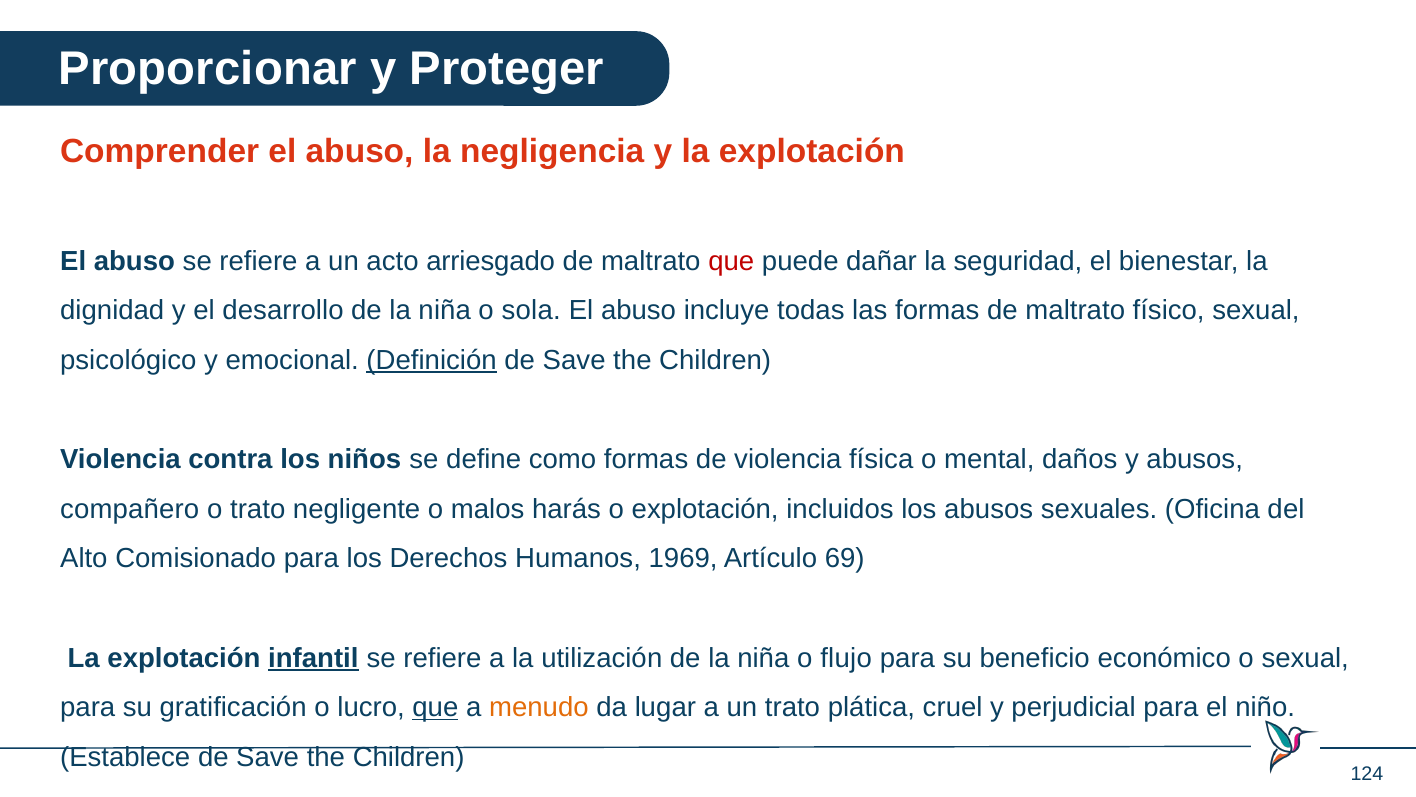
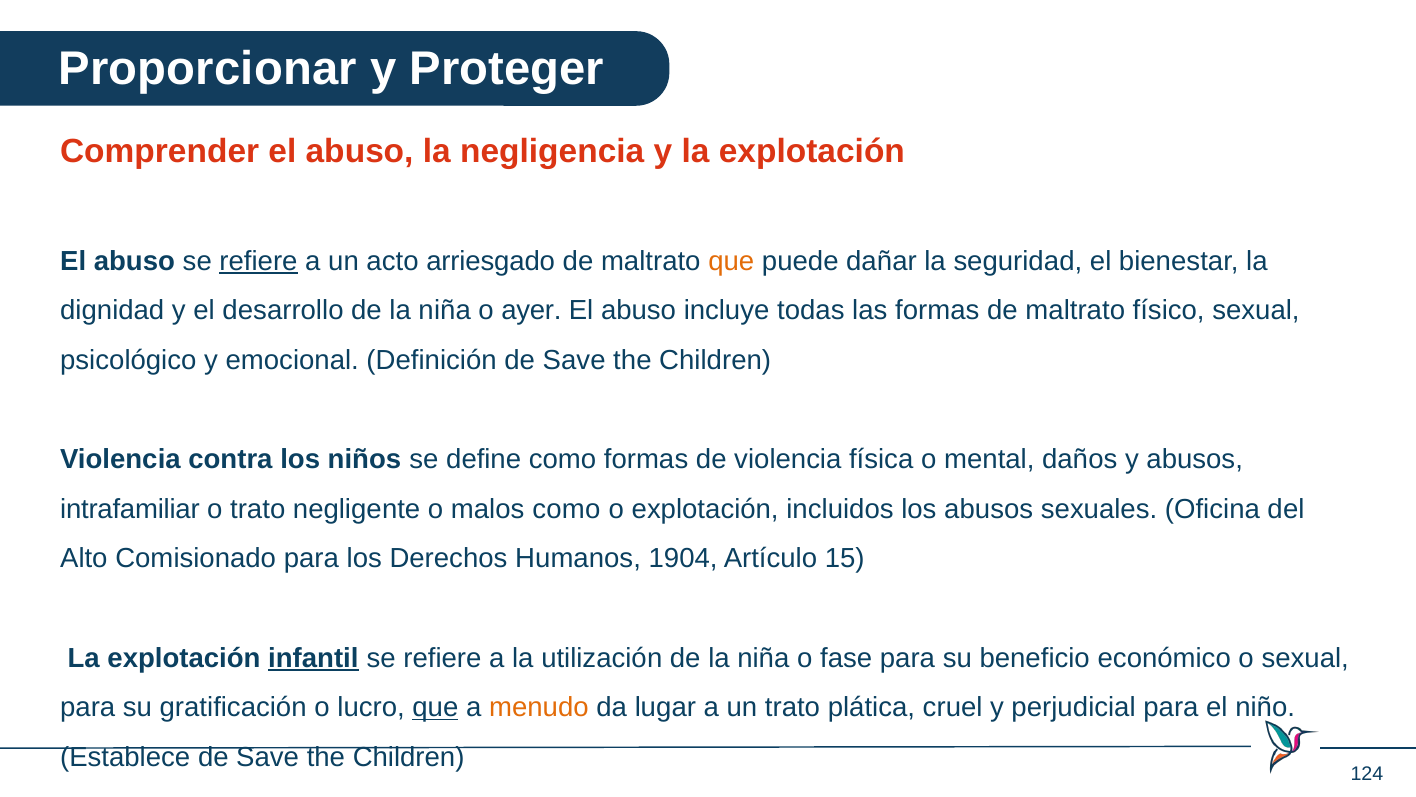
refiere at (258, 261) underline: none -> present
que at (731, 261) colour: red -> orange
sola: sola -> ayer
Definición underline: present -> none
compañero: compañero -> intrafamiliar
malos harás: harás -> como
1969: 1969 -> 1904
69: 69 -> 15
flujo: flujo -> fase
